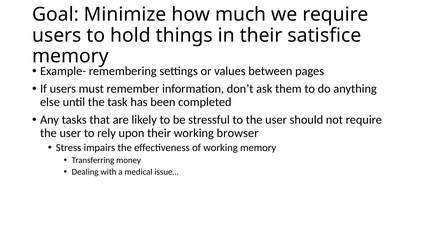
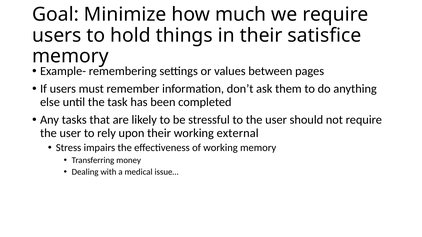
browser: browser -> external
